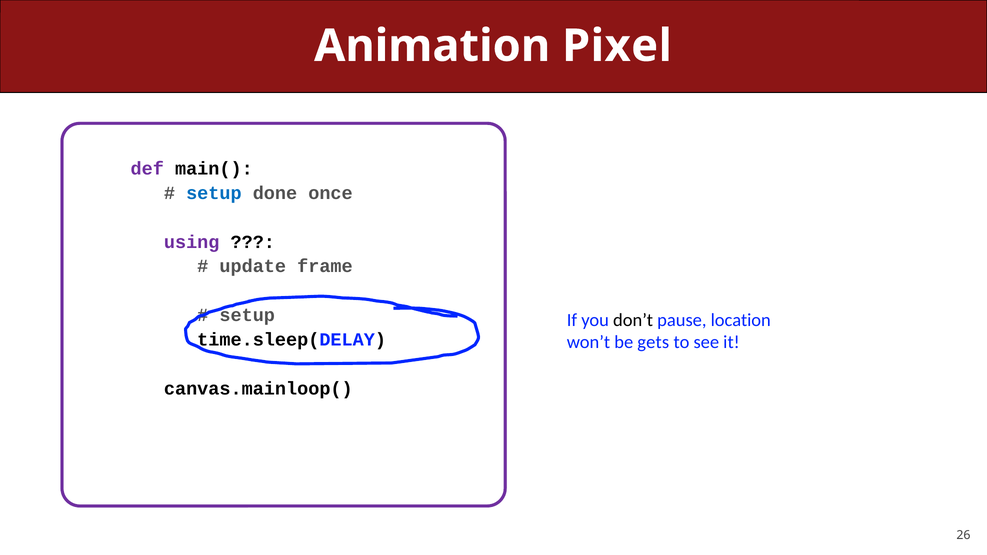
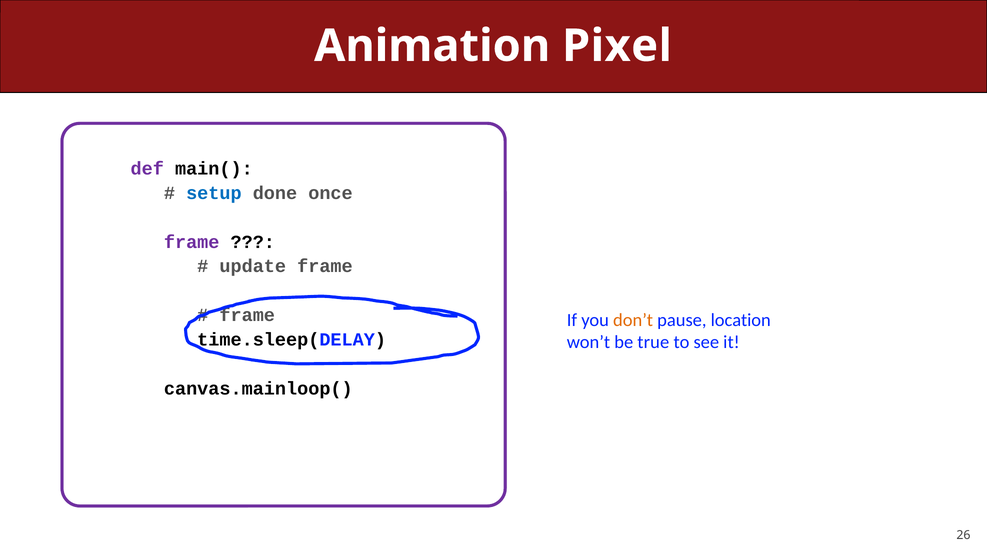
using at (192, 242): using -> frame
setup at (247, 315): setup -> frame
don’t colour: black -> orange
gets: gets -> true
